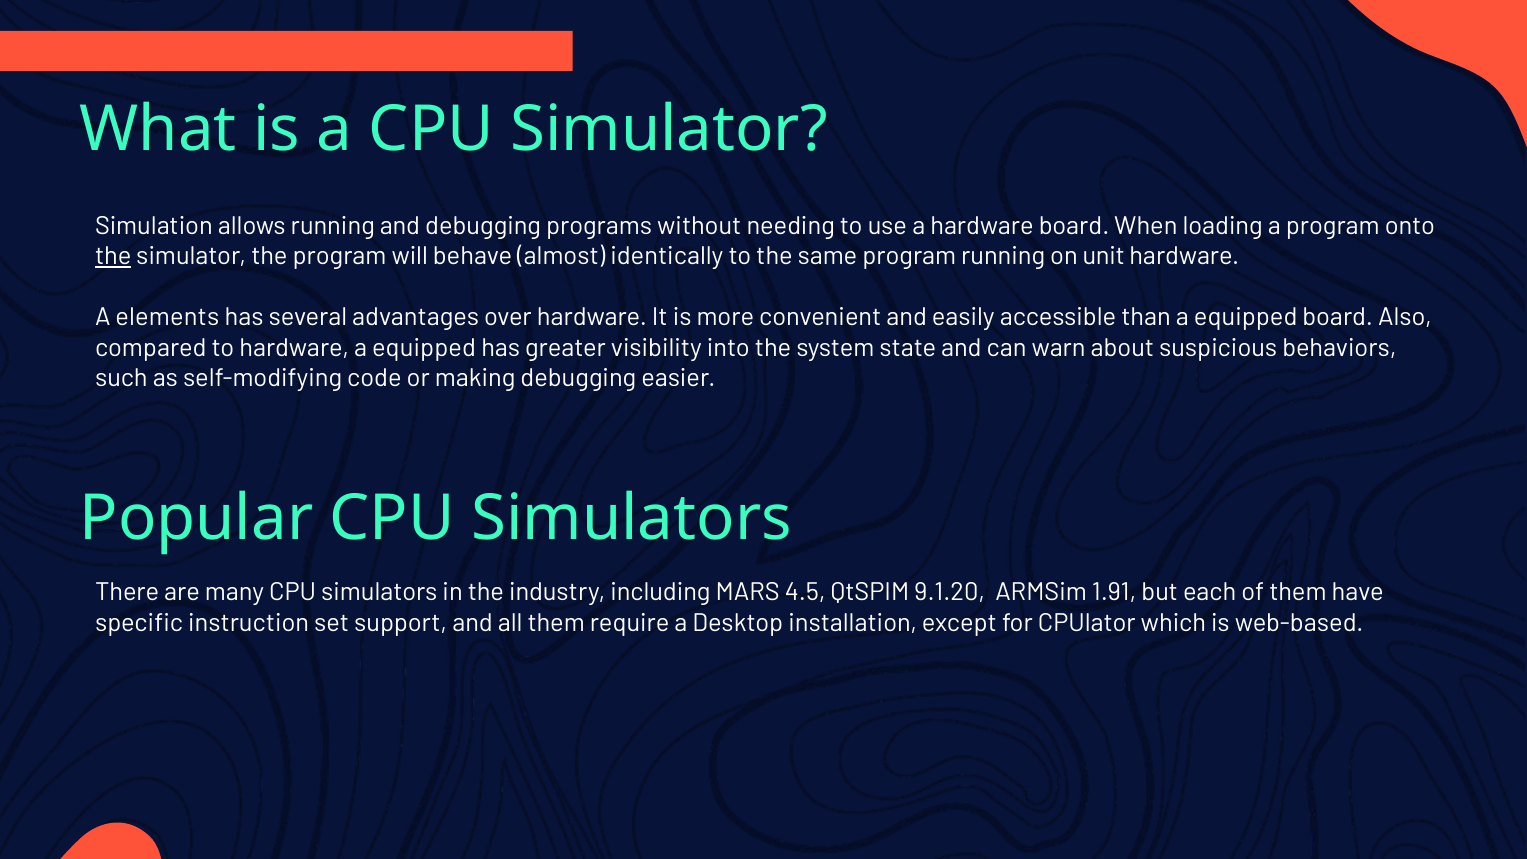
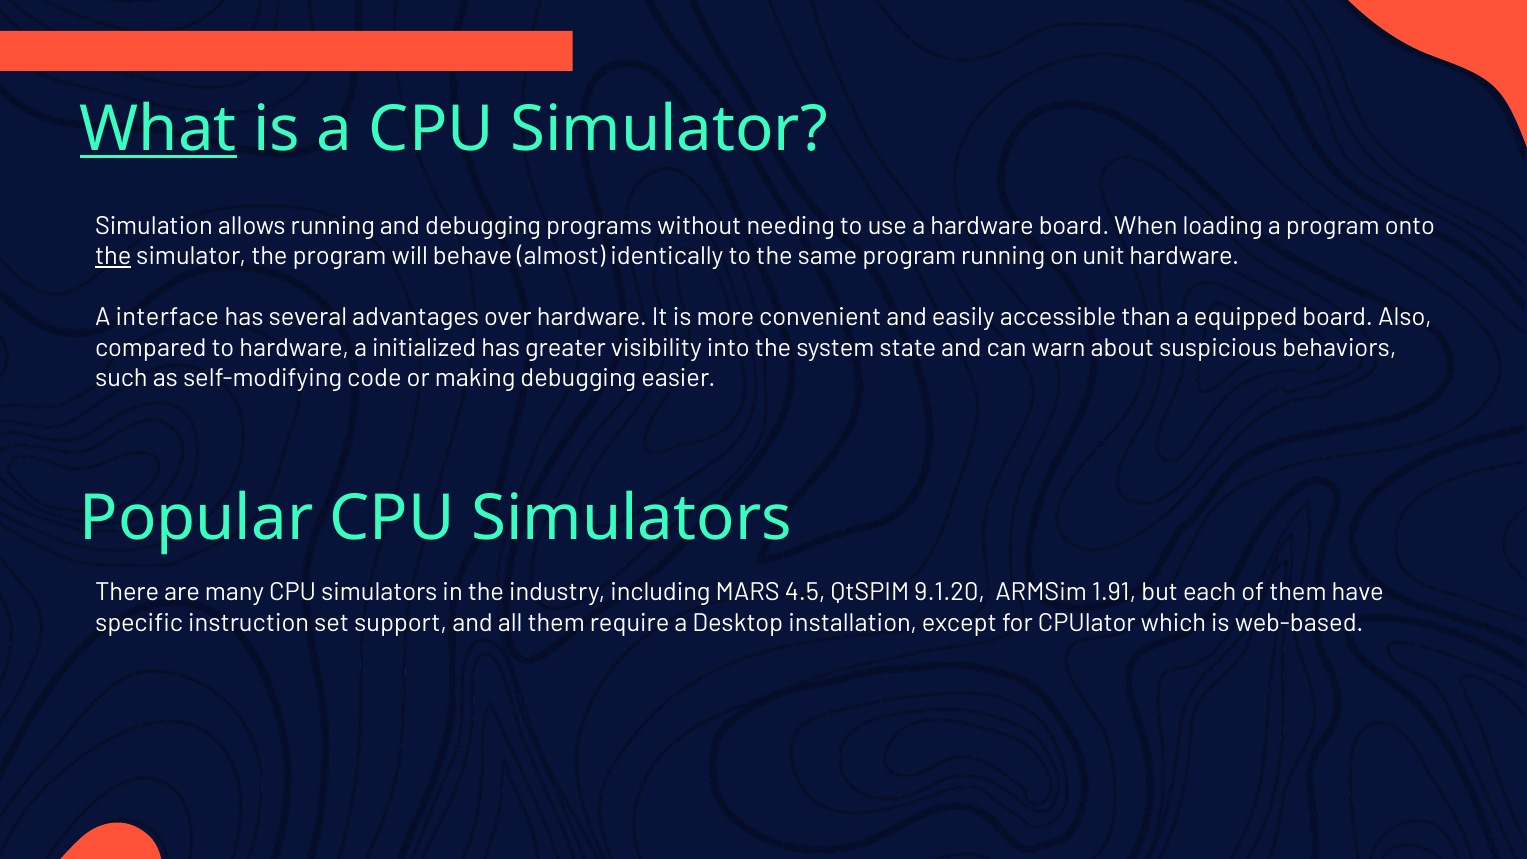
What underline: none -> present
elements: elements -> interface
hardware a equipped: equipped -> initialized
